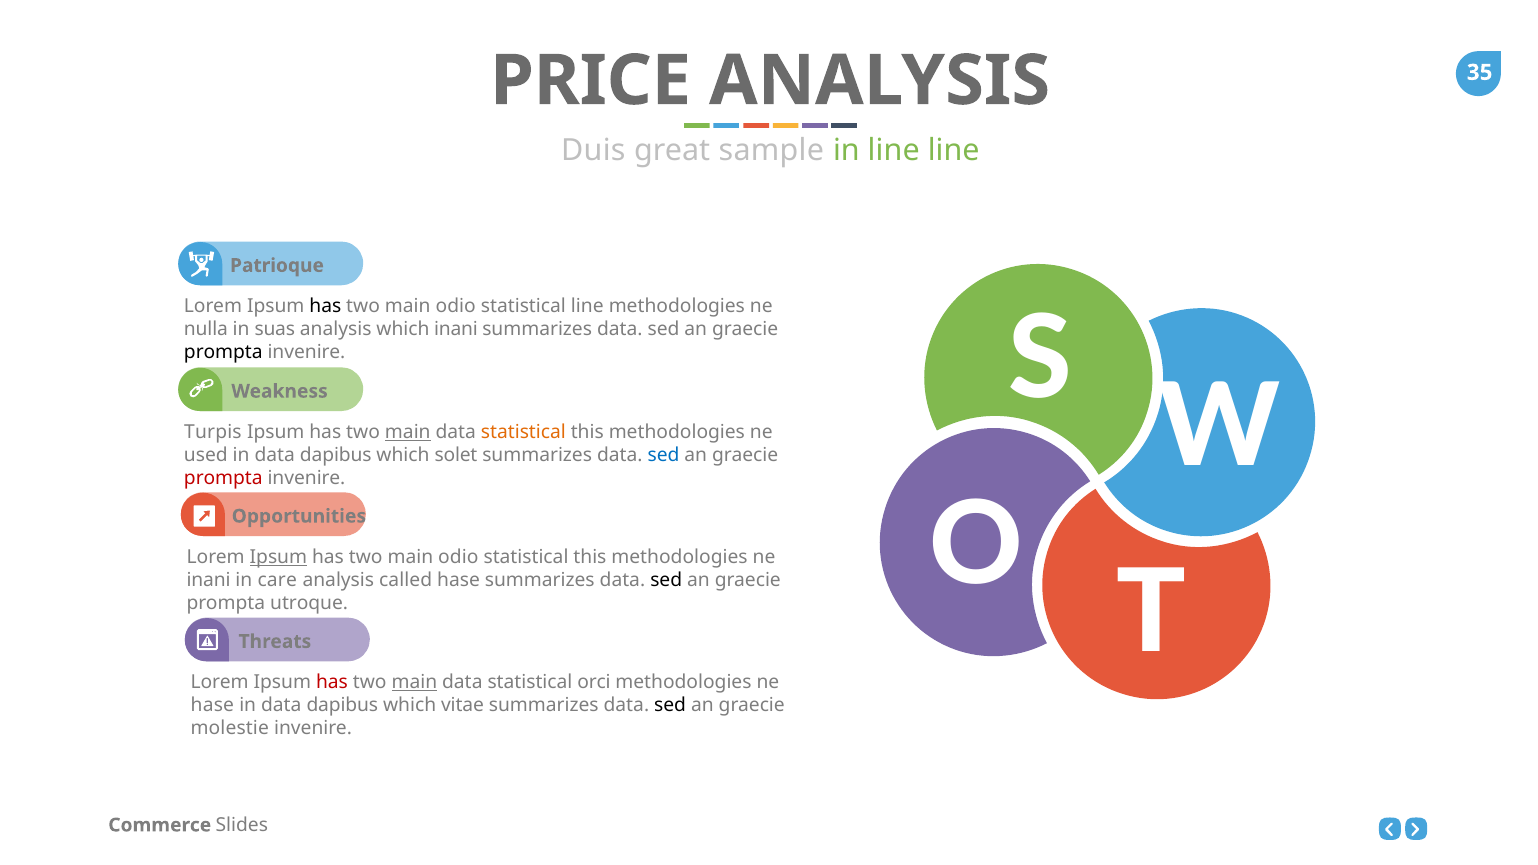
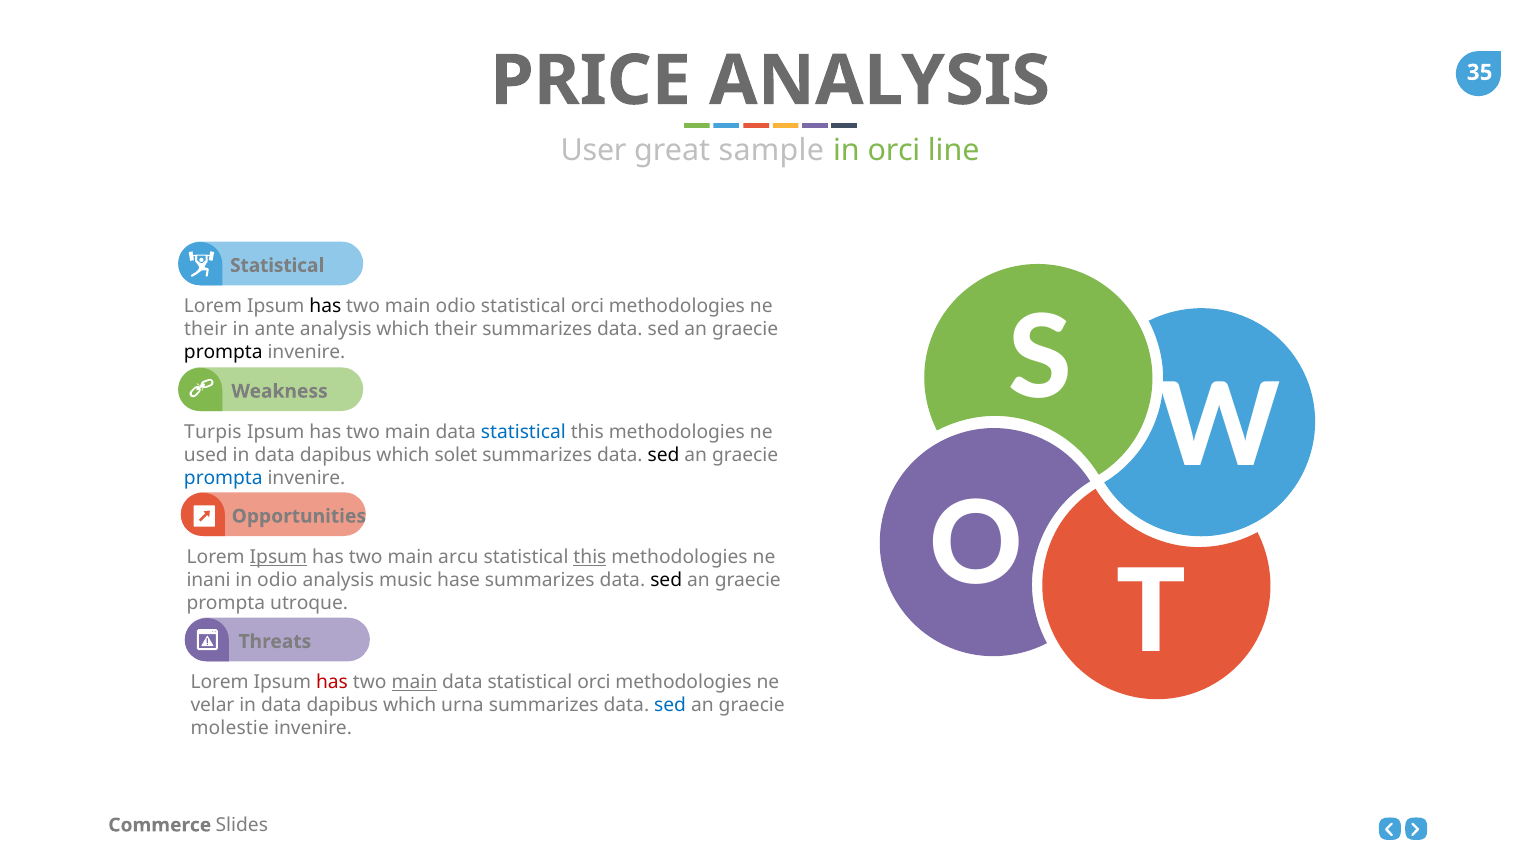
Duis: Duis -> User
in line: line -> orci
Patrioque at (277, 266): Patrioque -> Statistical
line at (587, 307): line -> orci
nulla at (206, 330): nulla -> their
suas: suas -> ante
which inani: inani -> their
main at (408, 432) underline: present -> none
statistical at (523, 432) colour: orange -> blue
sed at (664, 455) colour: blue -> black
prompta at (223, 478) colour: red -> blue
odio at (458, 557): odio -> arcu
this at (590, 557) underline: none -> present
in care: care -> odio
called: called -> music
hase at (212, 706): hase -> velar
vitae: vitae -> urna
sed at (670, 706) colour: black -> blue
